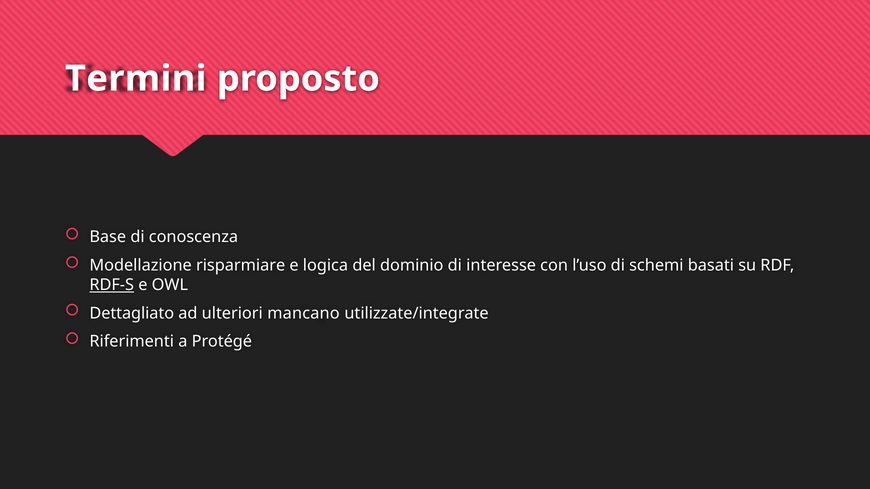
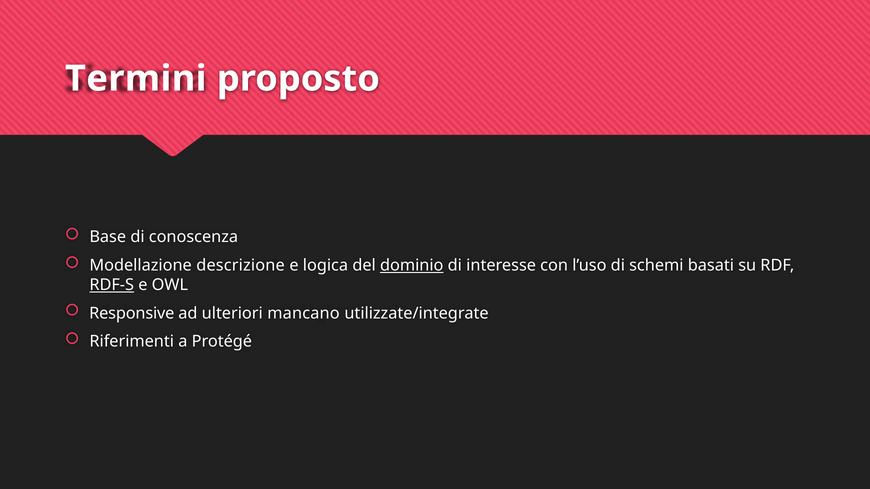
risparmiare: risparmiare -> descrizione
dominio underline: none -> present
Dettagliato: Dettagliato -> Responsive
